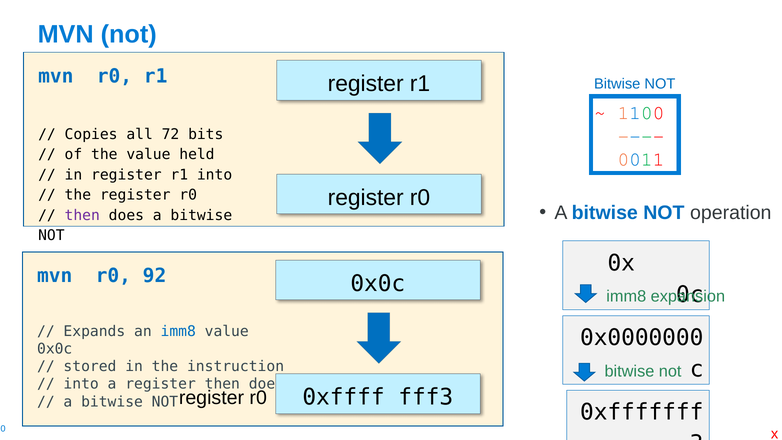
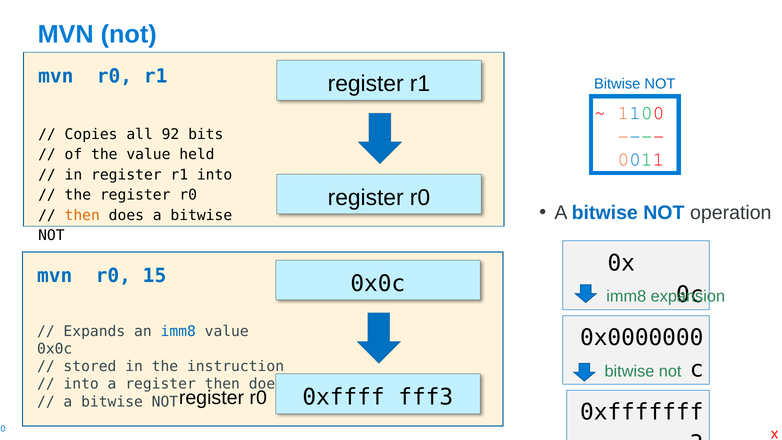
72: 72 -> 92
then at (82, 215) colour: purple -> orange
92: 92 -> 15
